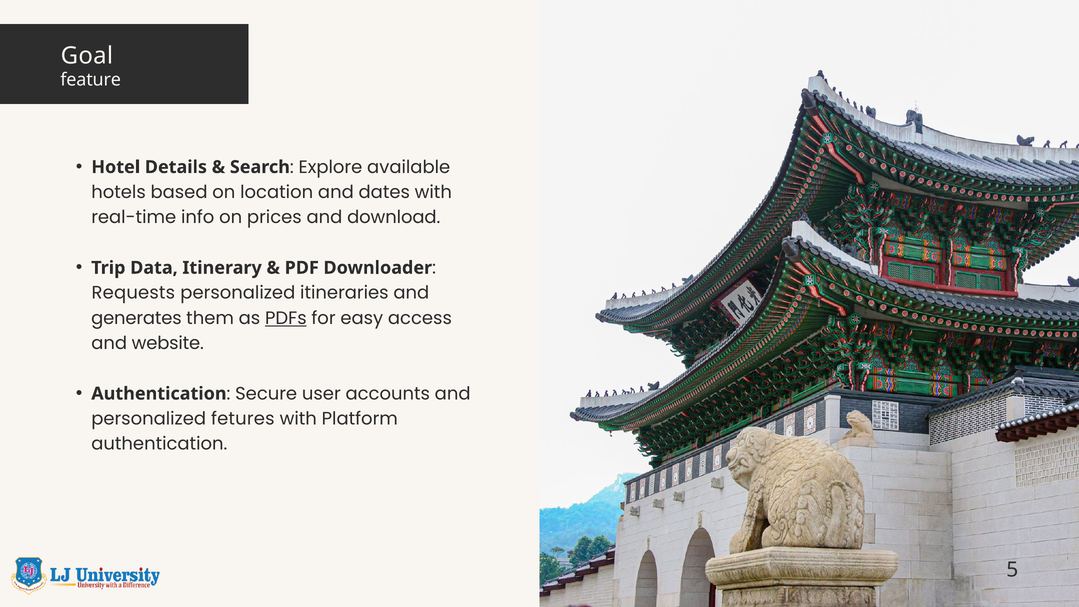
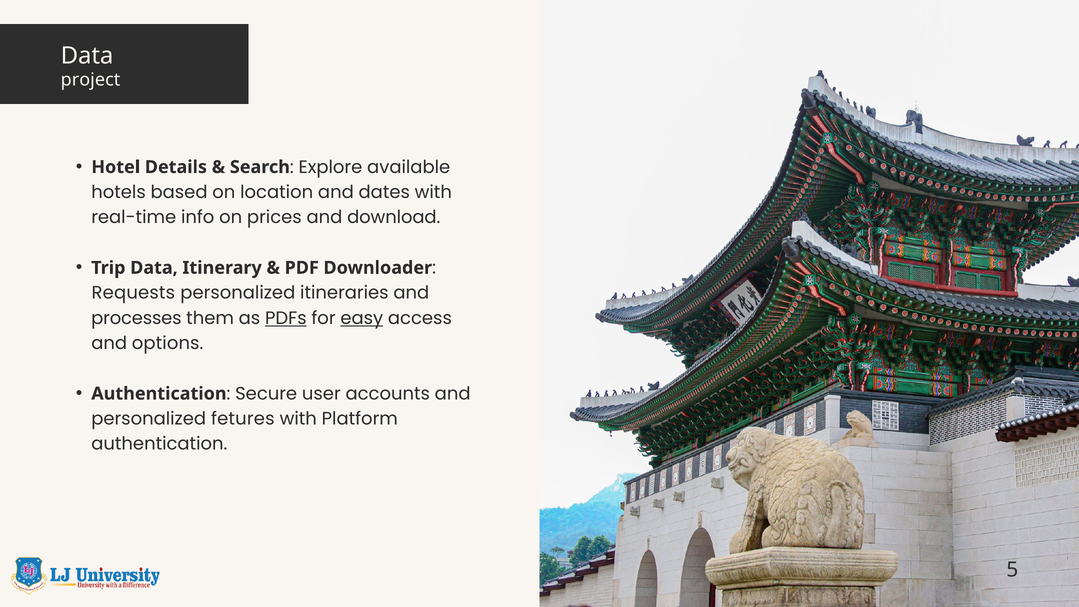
Goal at (87, 56): Goal -> Data
feature: feature -> project
generates: generates -> processes
easy underline: none -> present
website: website -> options
